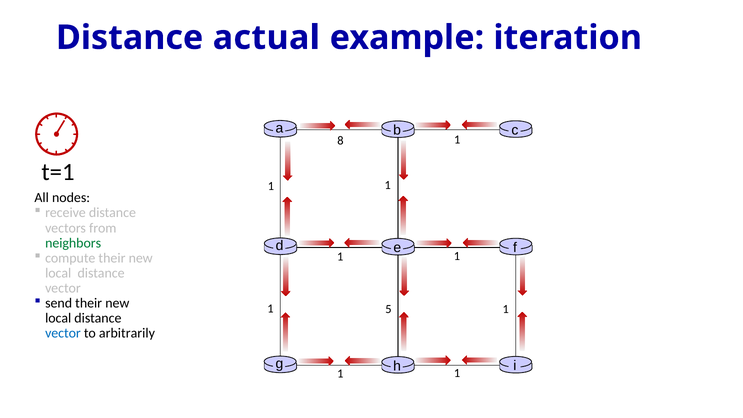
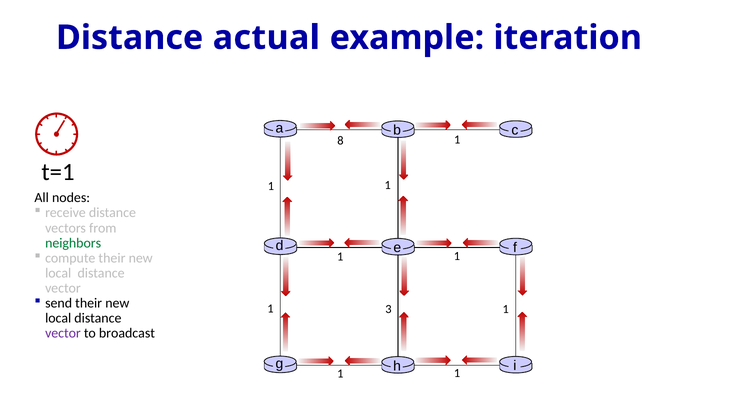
5: 5 -> 3
vector at (63, 333) colour: blue -> purple
arbitrarily: arbitrarily -> broadcast
